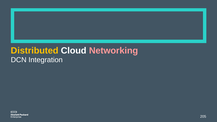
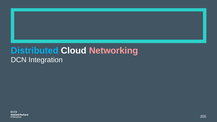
Distributed colour: yellow -> light blue
